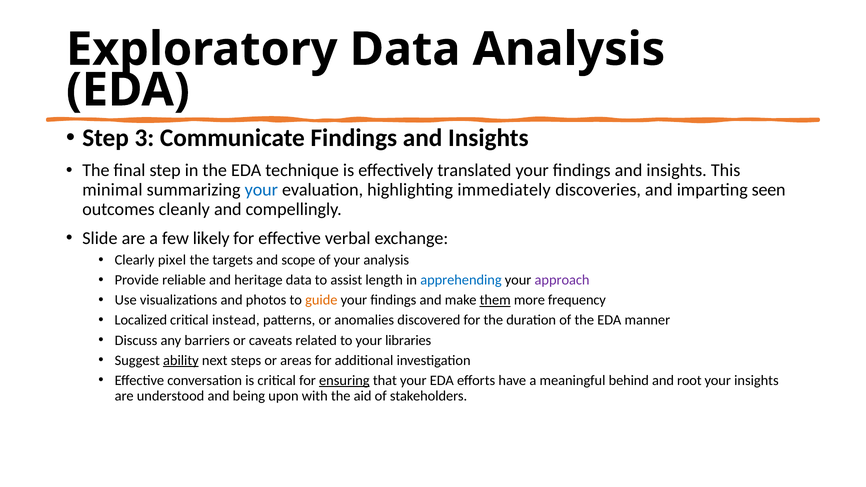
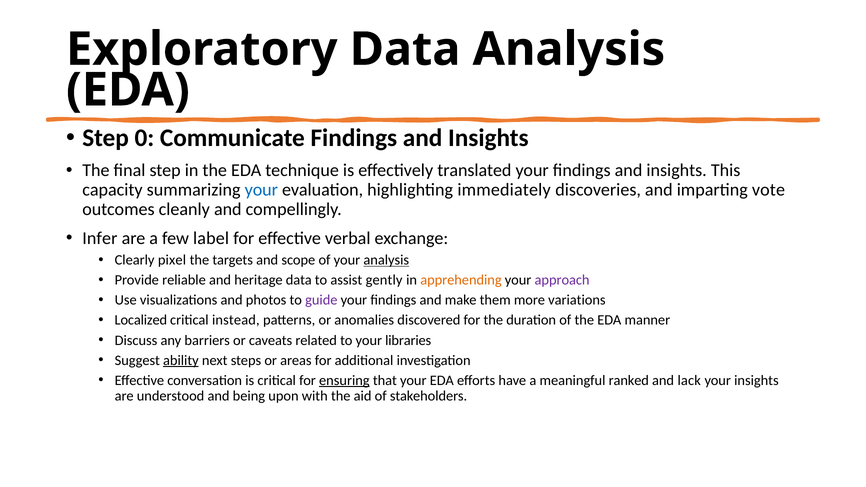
3: 3 -> 0
minimal: minimal -> capacity
seen: seen -> vote
Slide: Slide -> Infer
likely: likely -> label
analysis at (386, 260) underline: none -> present
length: length -> gently
apprehending colour: blue -> orange
guide colour: orange -> purple
them underline: present -> none
frequency: frequency -> variations
behind: behind -> ranked
root: root -> lack
